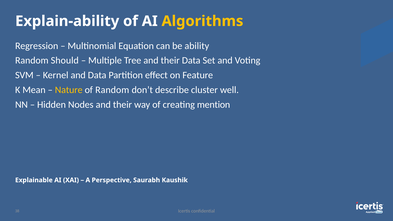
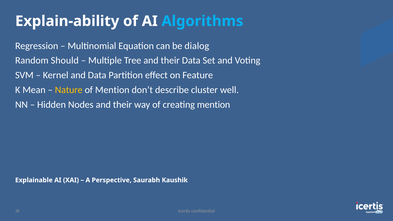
Algorithms colour: yellow -> light blue
ability: ability -> dialog
of Random: Random -> Mention
